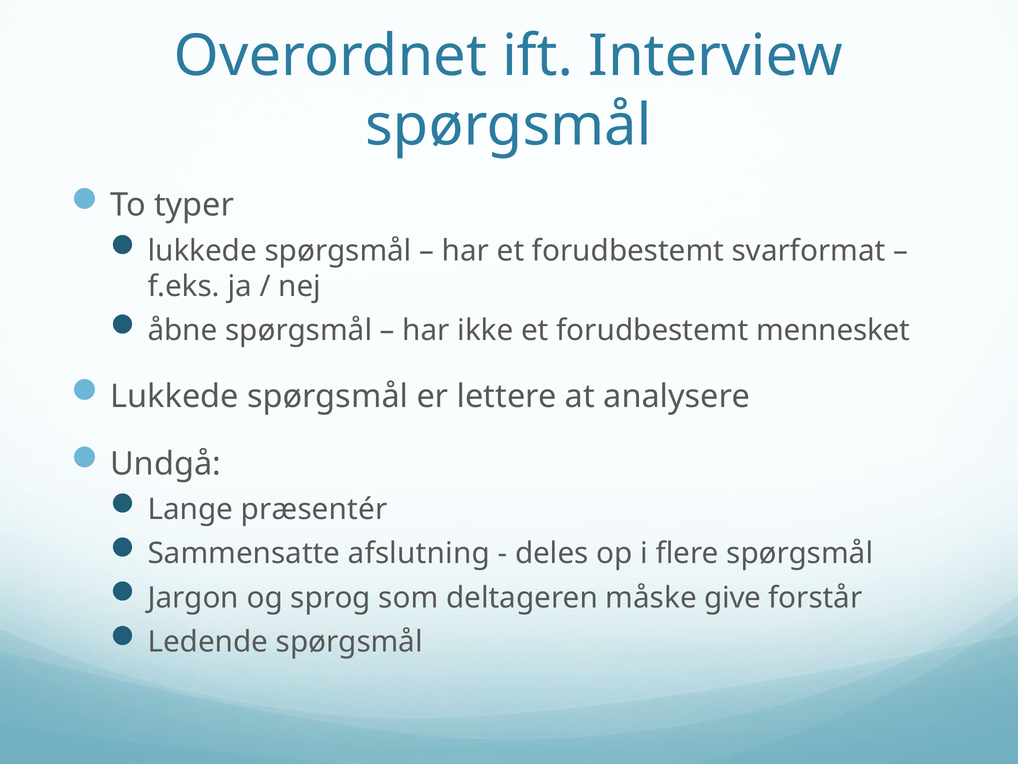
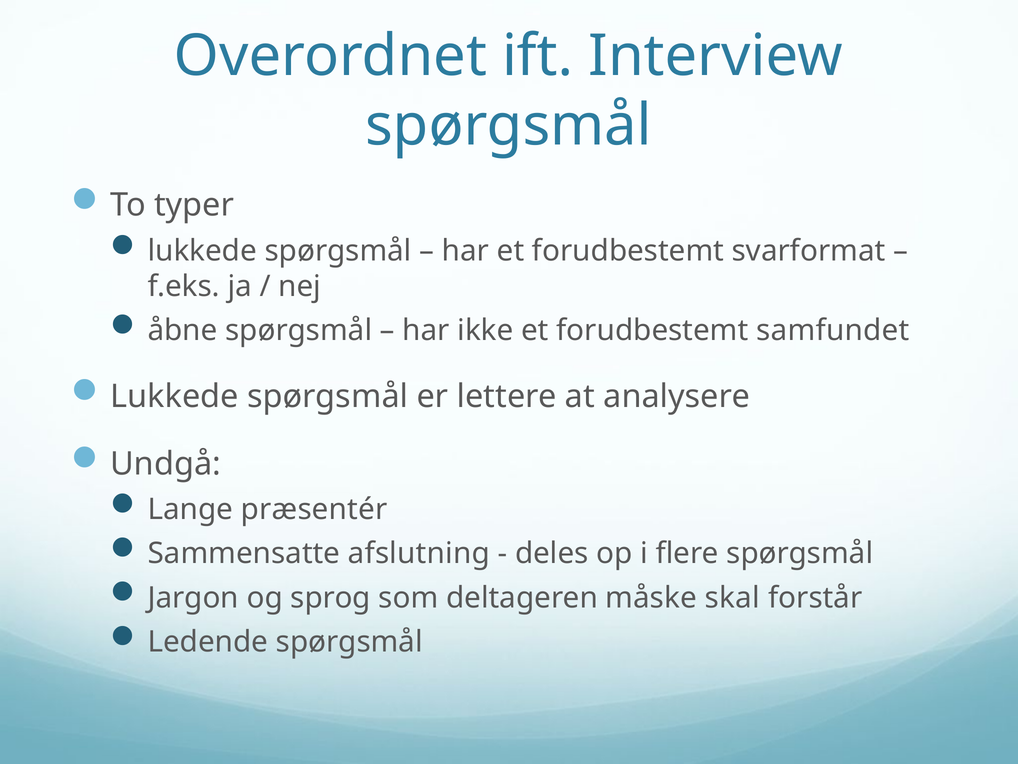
mennesket: mennesket -> samfundet
give: give -> skal
